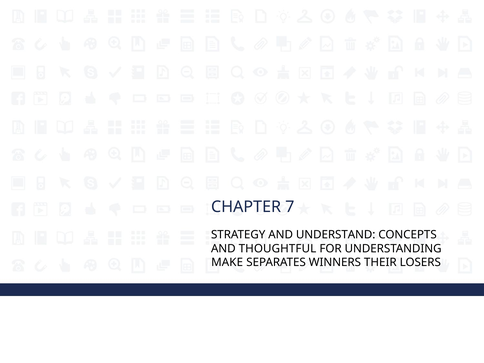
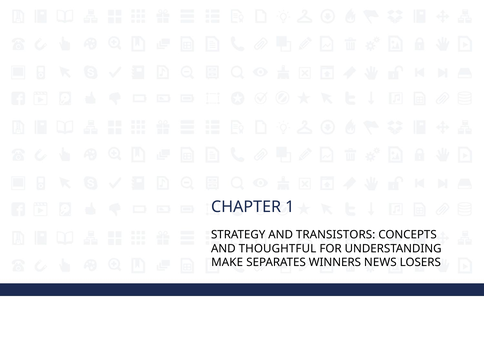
7: 7 -> 1
UNDERSTAND: UNDERSTAND -> TRANSISTORS
THEIR: THEIR -> NEWS
